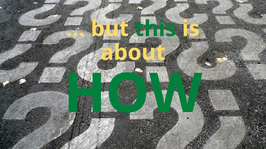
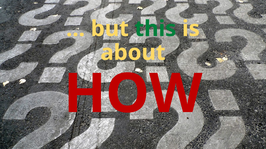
HOW colour: green -> red
